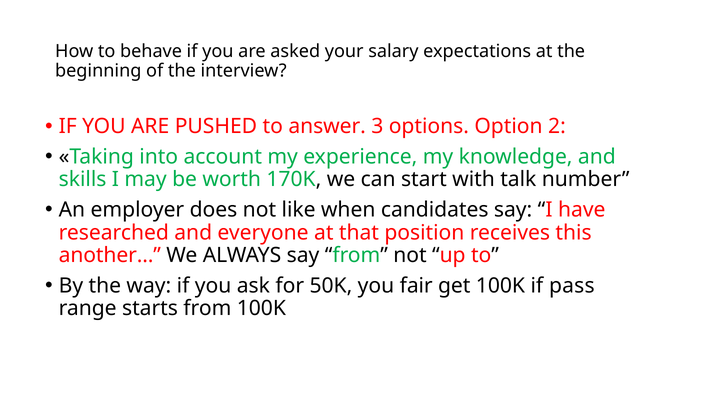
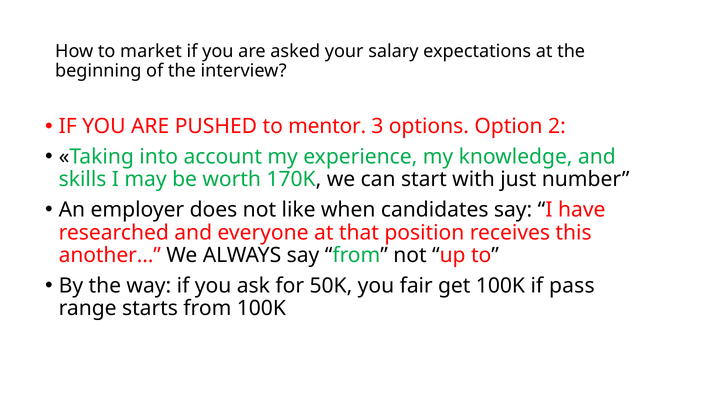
behave: behave -> market
answer: answer -> mentor
talk: talk -> just
